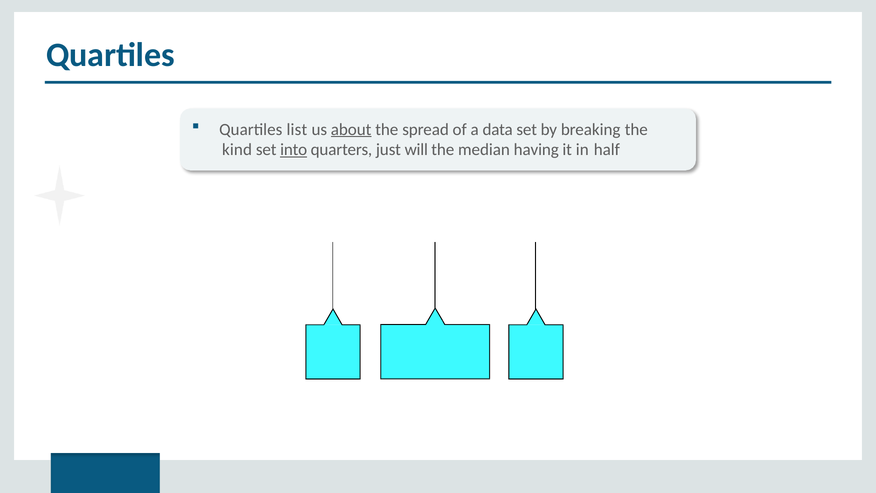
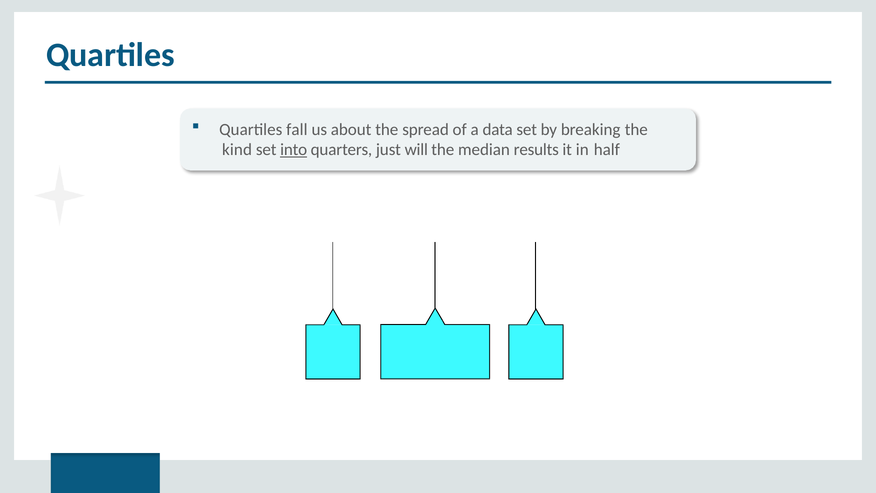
list: list -> fall
about underline: present -> none
having: having -> results
